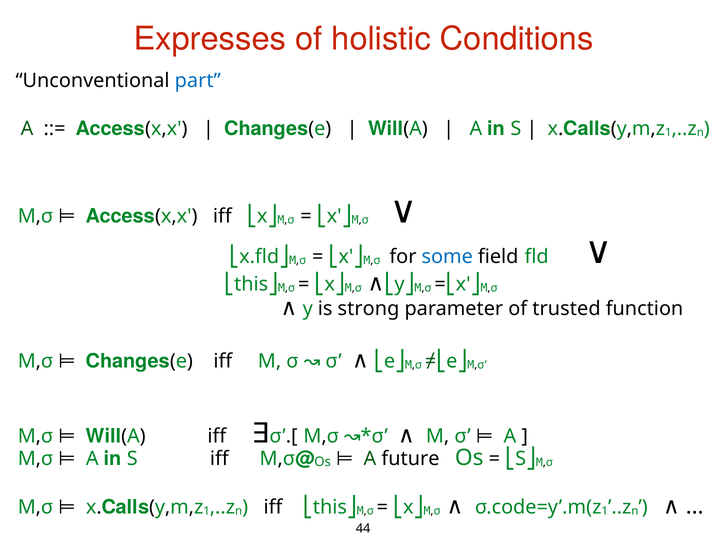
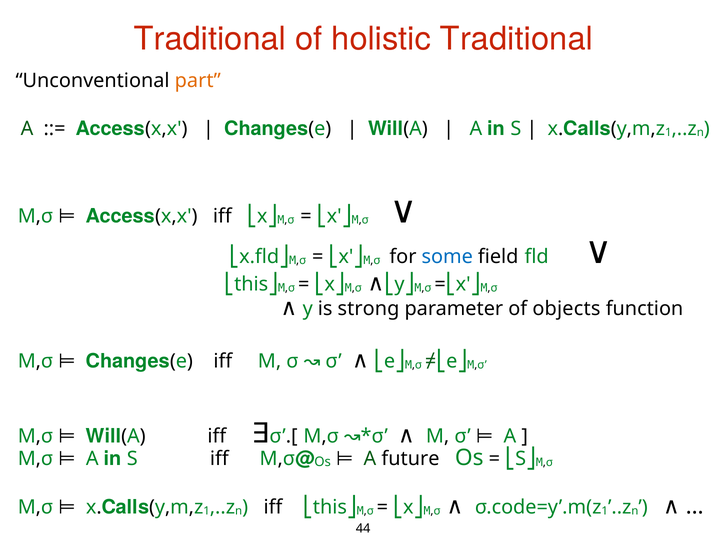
Expresses at (210, 39): Expresses -> Traditional
holistic Conditions: Conditions -> Traditional
part colour: blue -> orange
trusted: trusted -> objects
